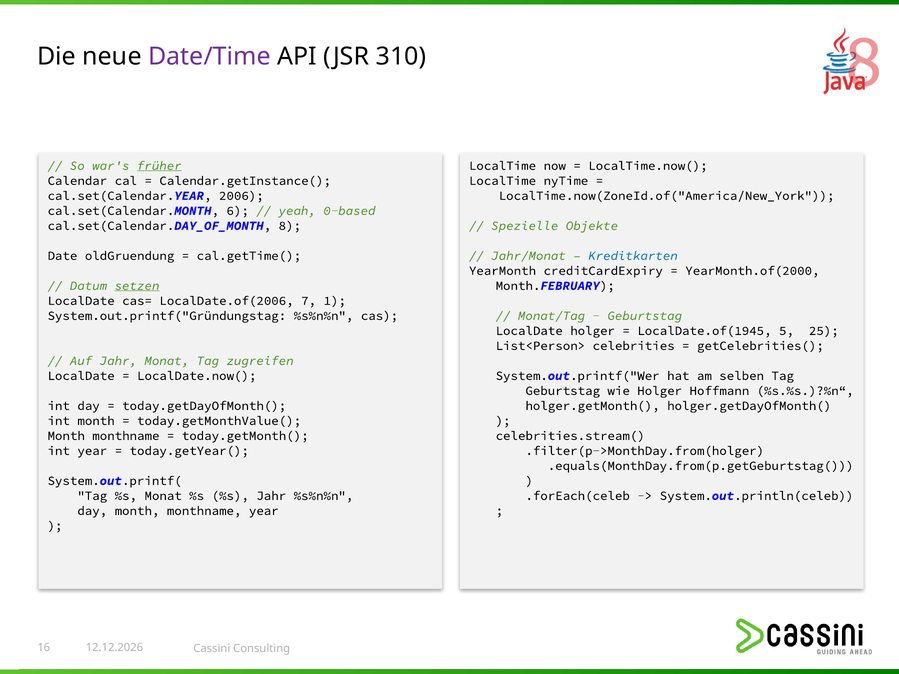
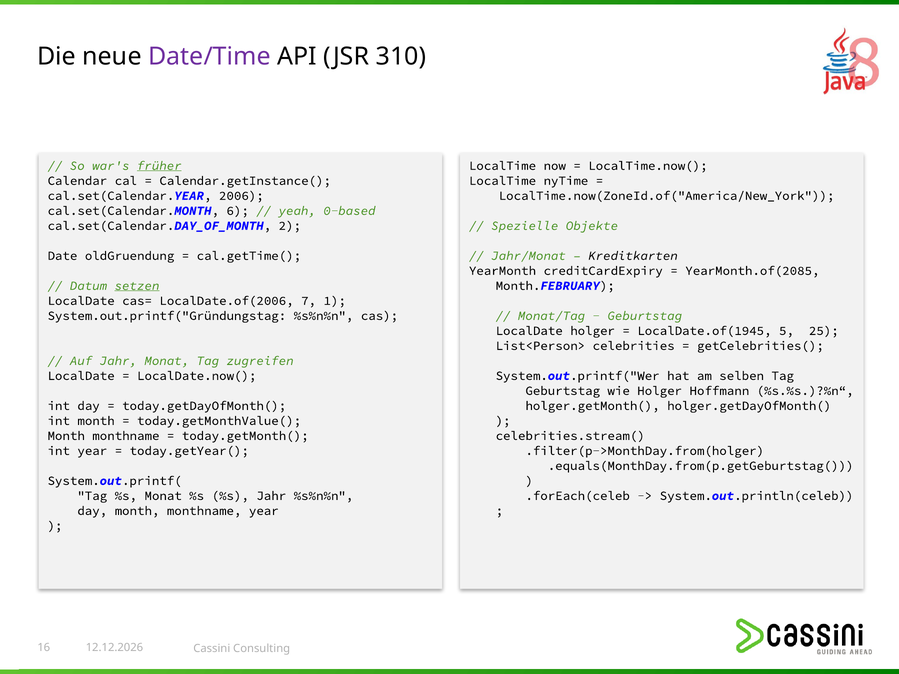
8: 8 -> 2
Kreditkarten colour: blue -> black
YearMonth.of(2000: YearMonth.of(2000 -> YearMonth.of(2085
